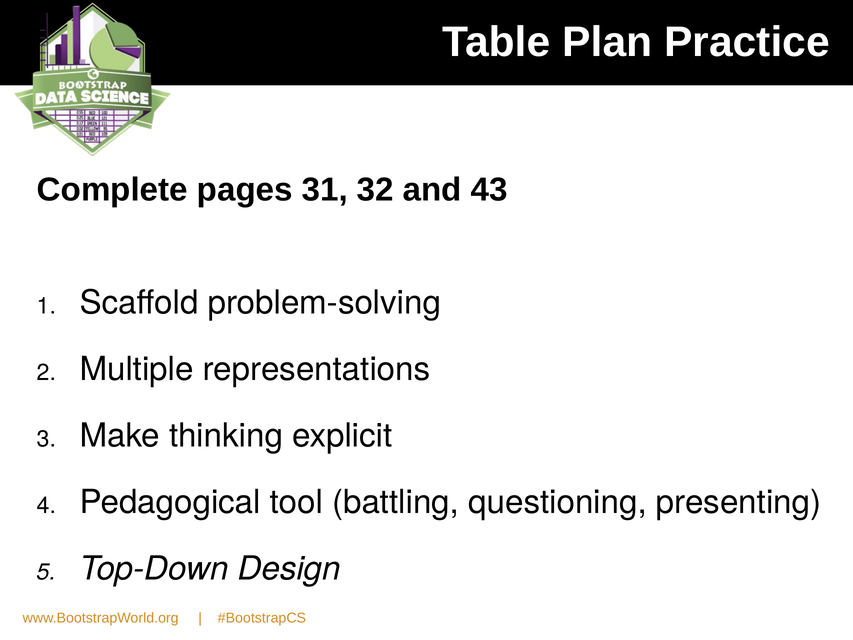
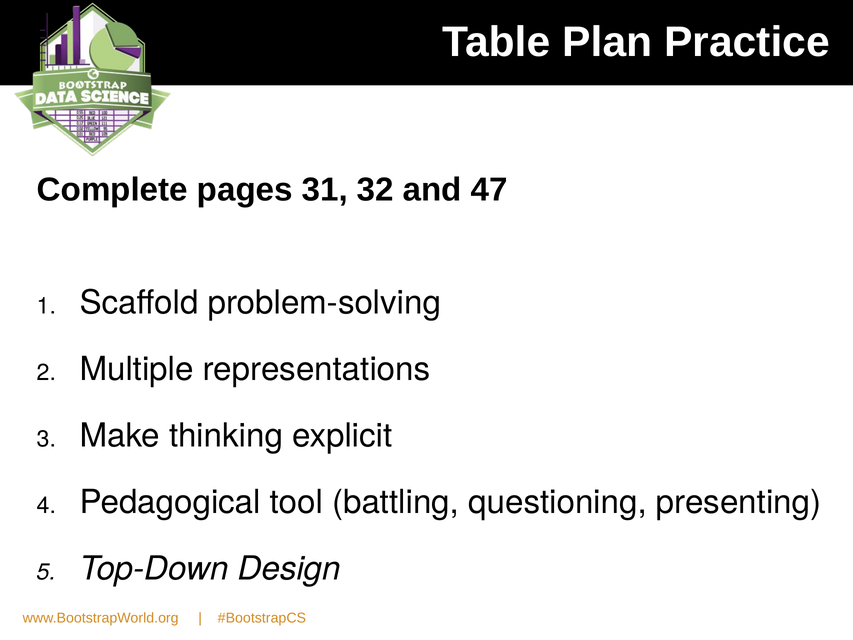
43: 43 -> 47
